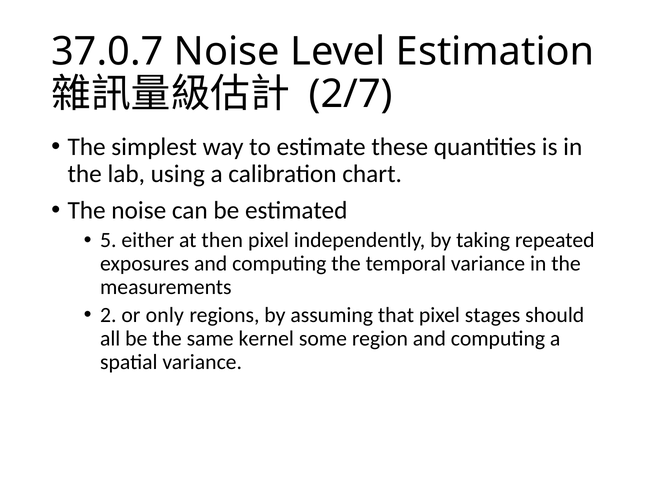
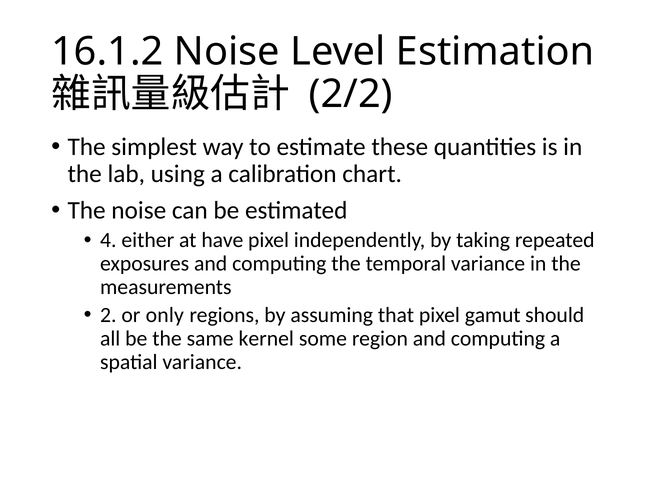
37.0.7: 37.0.7 -> 16.1.2
2/7: 2/7 -> 2/2
5: 5 -> 4
then: then -> have
stages: stages -> gamut
